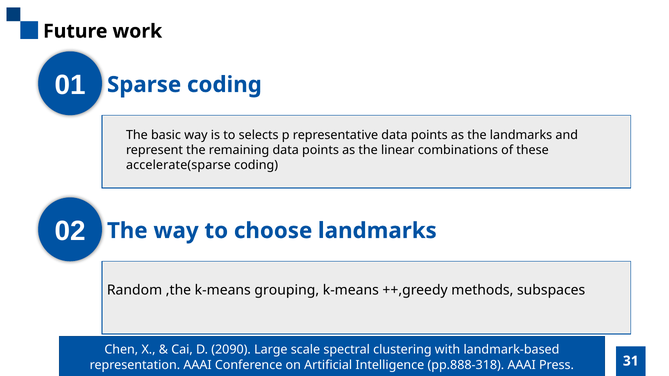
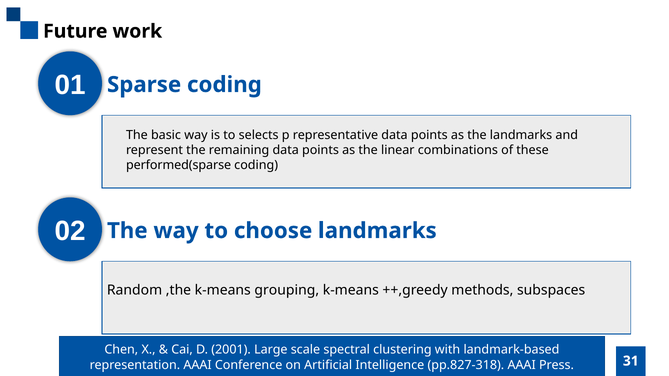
accelerate(sparse: accelerate(sparse -> performed(sparse
2090: 2090 -> 2001
pp.888-318: pp.888-318 -> pp.827-318
